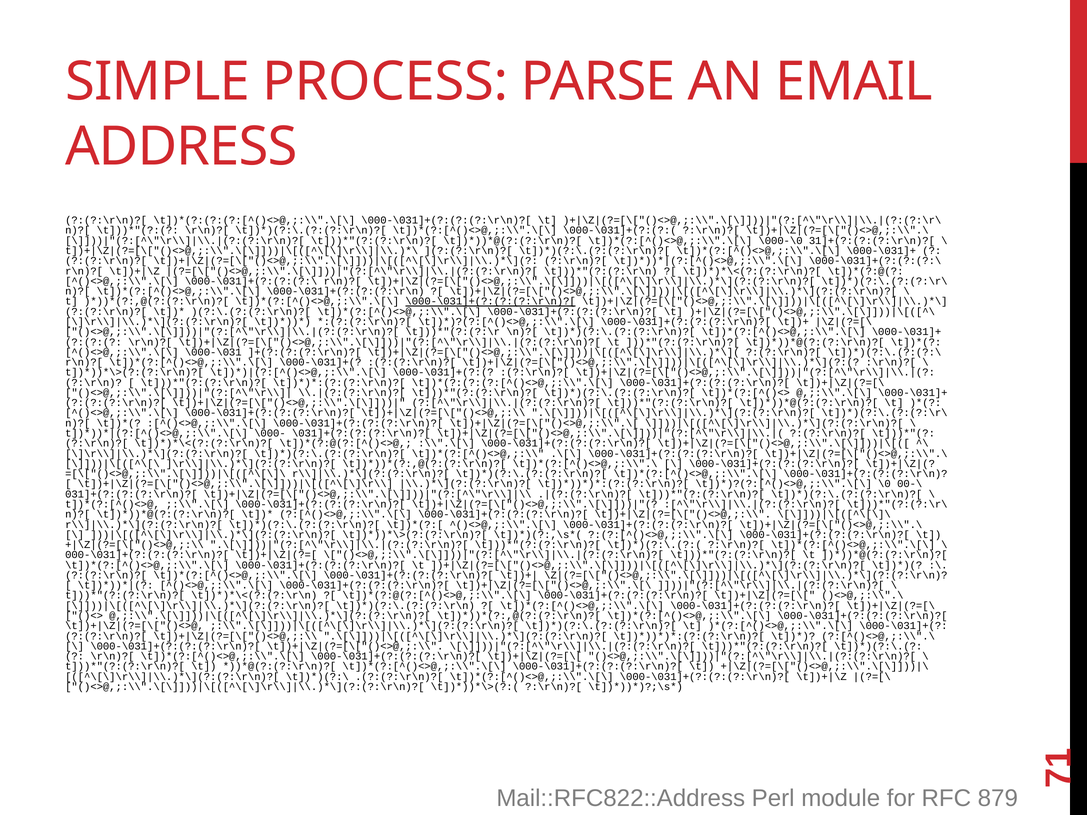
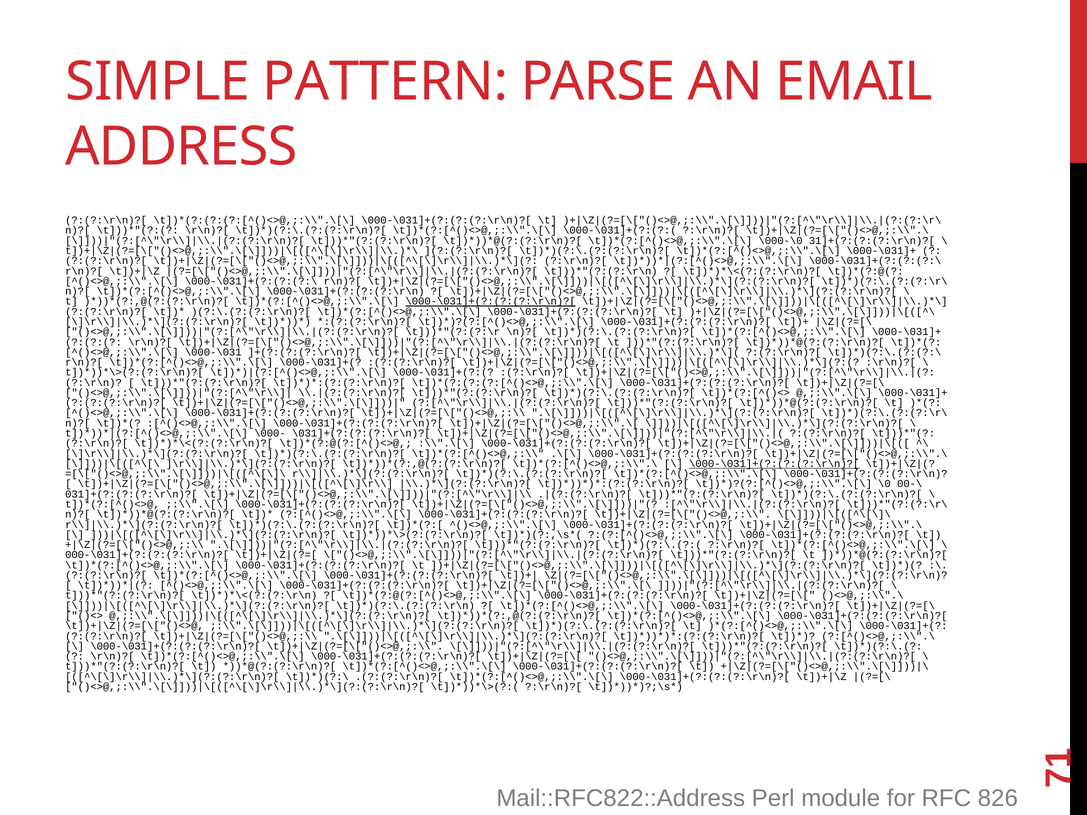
PROCESS: PROCESS -> PATTERN
\000-\031]+(?:(?:(?:\r\n)?[ at (774, 464) underline: none -> present
879: 879 -> 826
